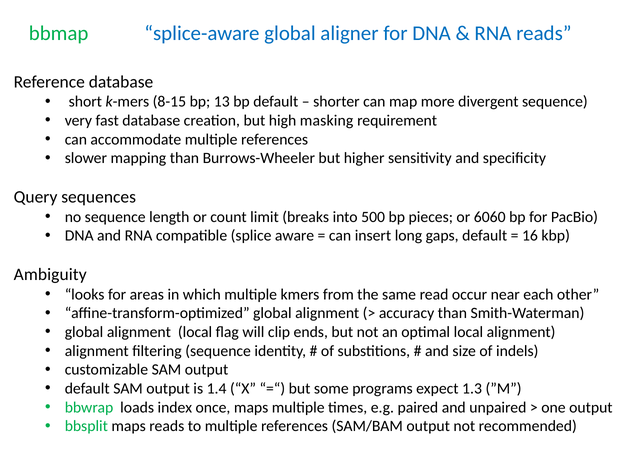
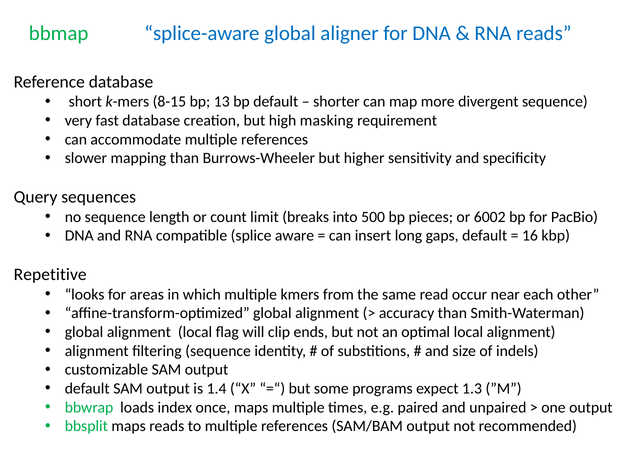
6060: 6060 -> 6002
Ambiguity: Ambiguity -> Repetitive
